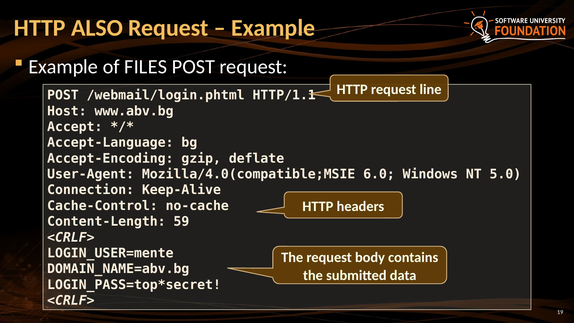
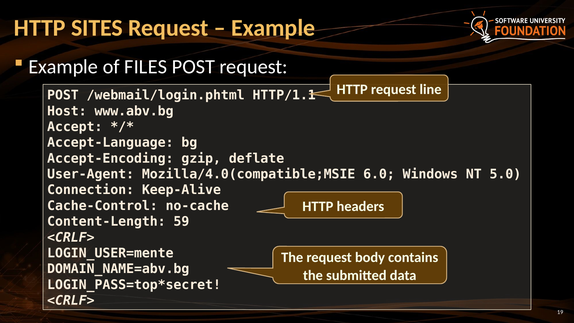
ALSO: ALSO -> SITES
